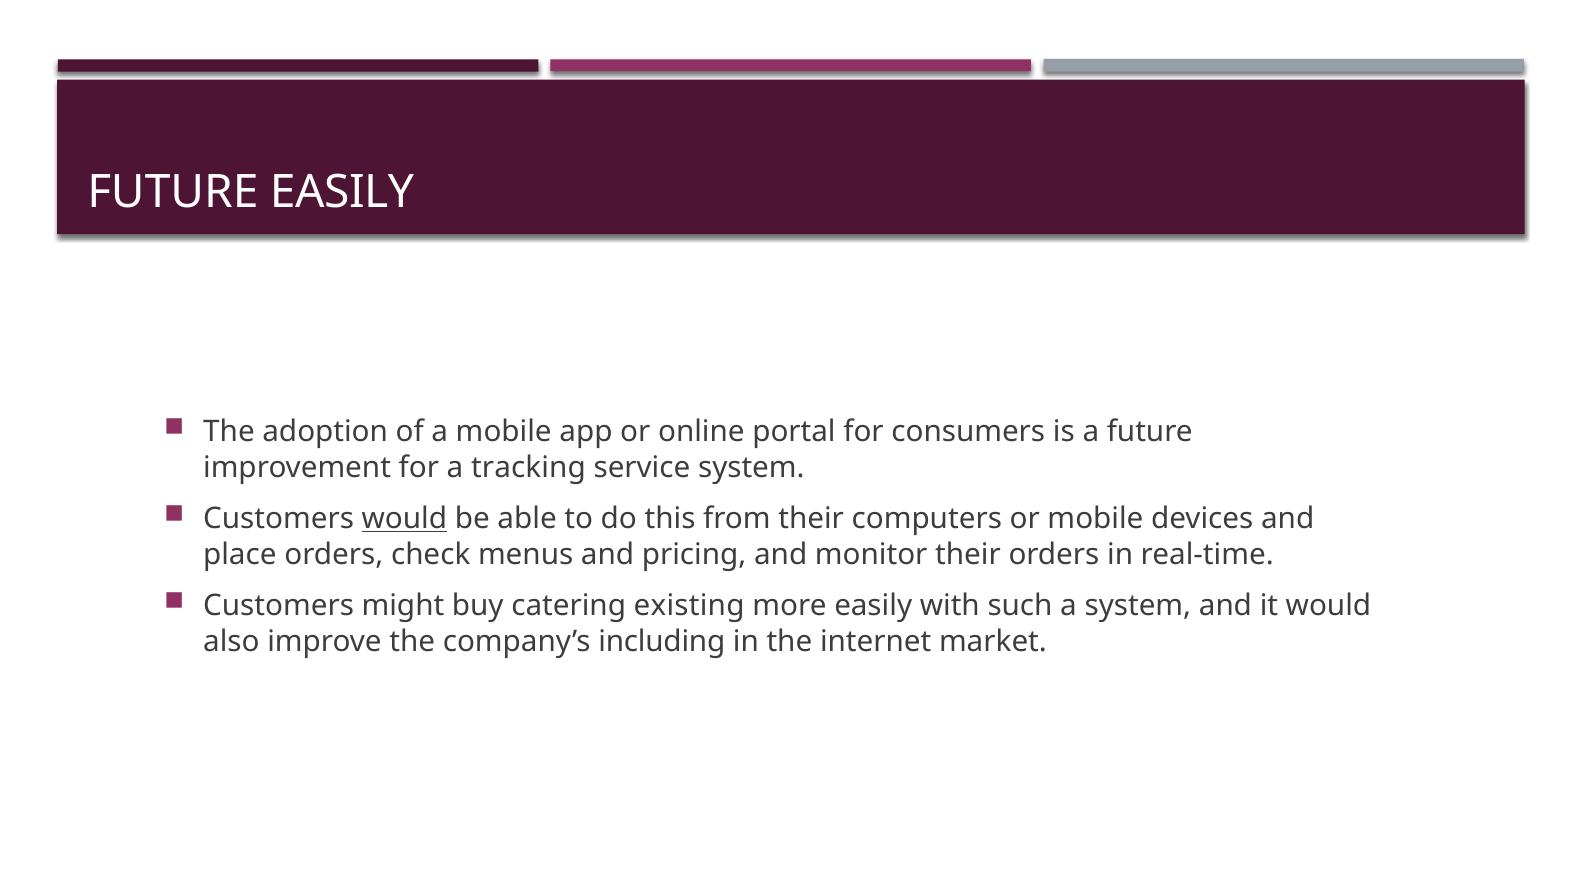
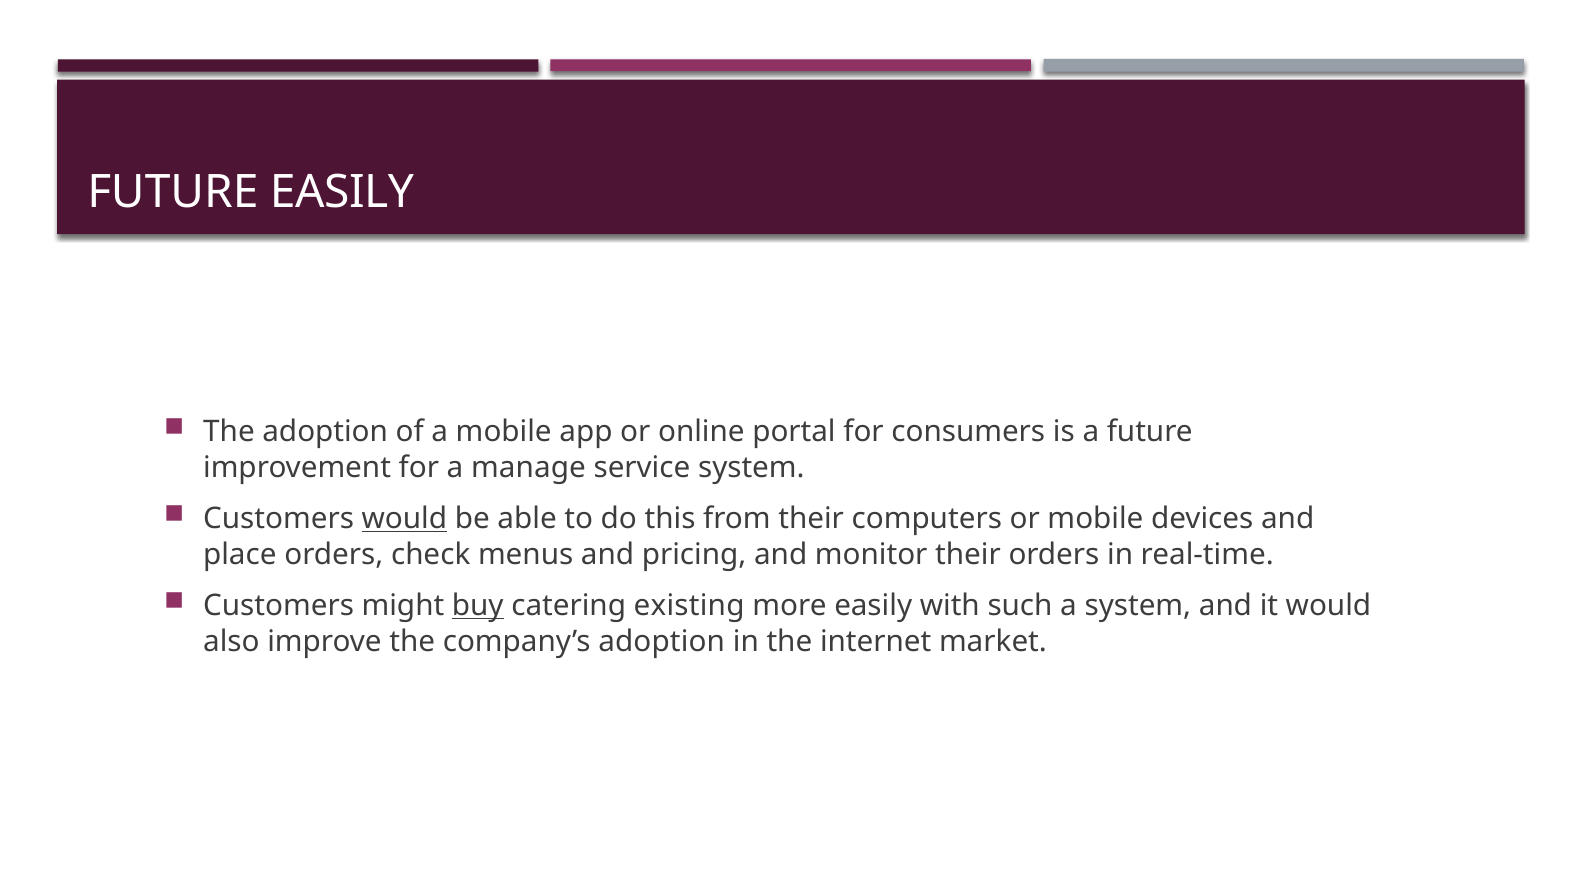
tracking: tracking -> manage
buy underline: none -> present
company’s including: including -> adoption
